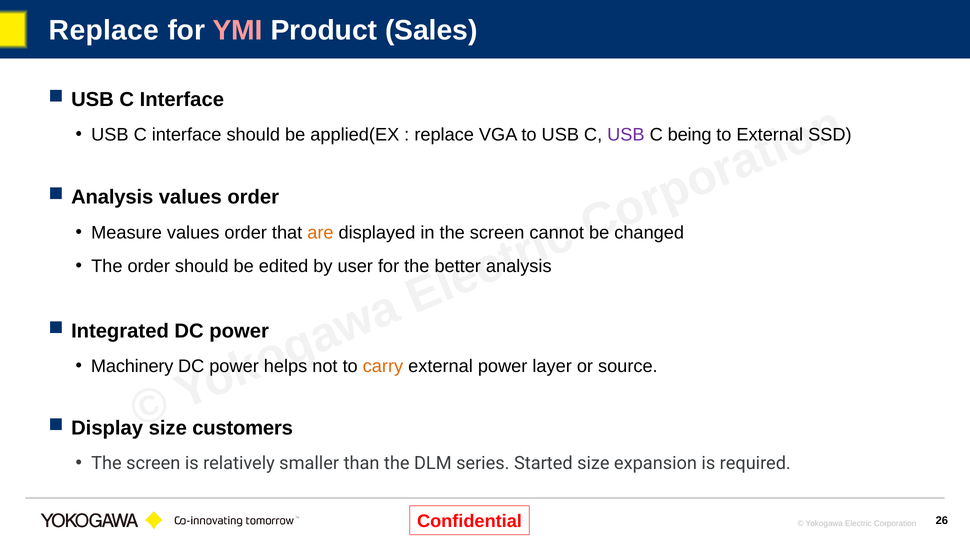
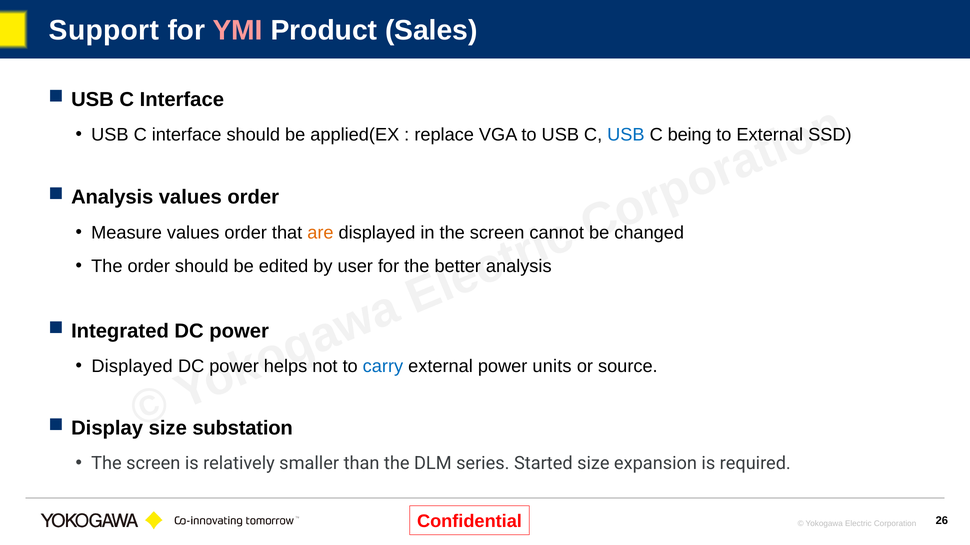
Replace at (104, 30): Replace -> Support
USB at (626, 135) colour: purple -> blue
Machinery at (132, 367): Machinery -> Displayed
carry colour: orange -> blue
layer: layer -> units
customers: customers -> substation
